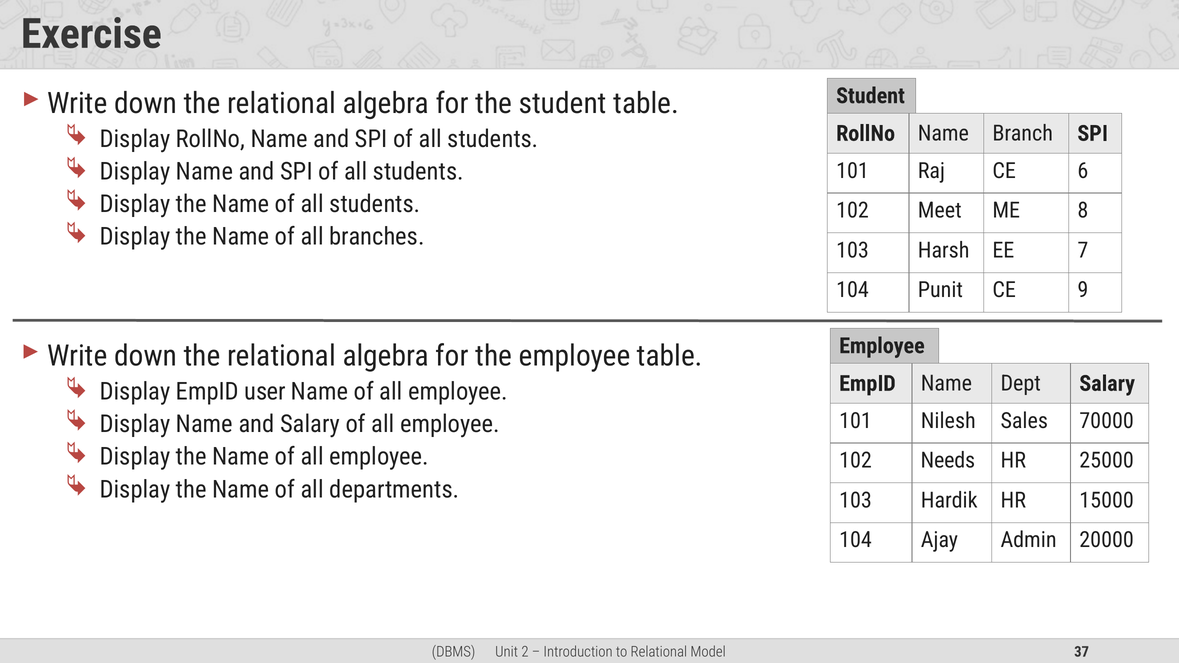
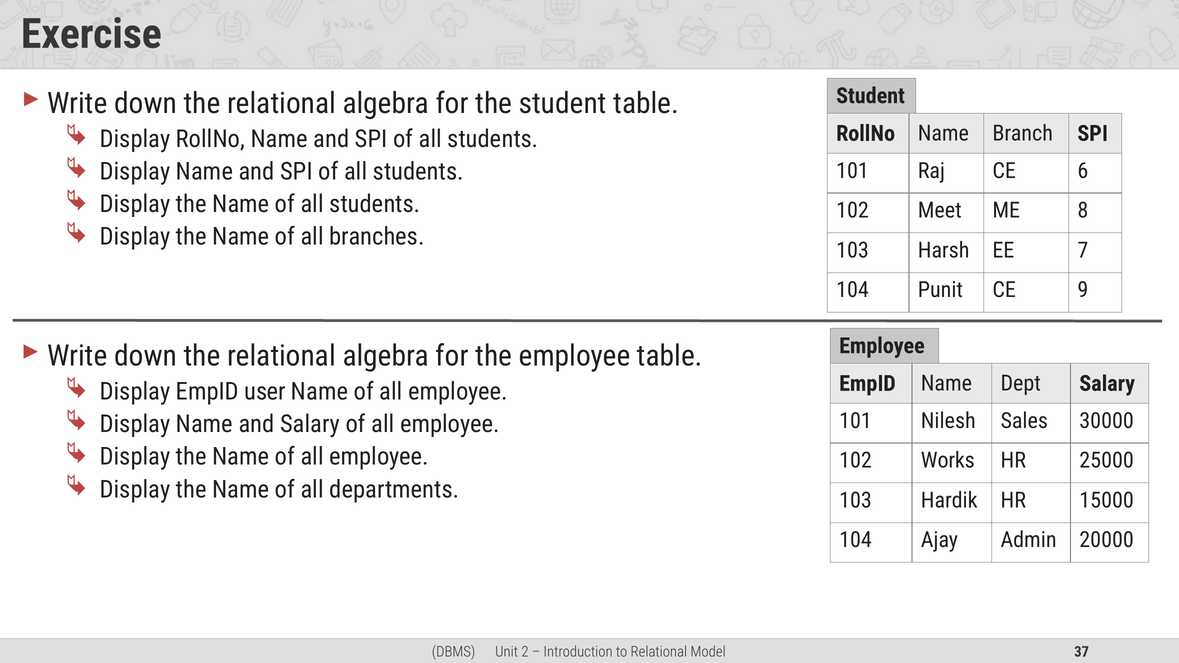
70000: 70000 -> 30000
Needs: Needs -> Works
